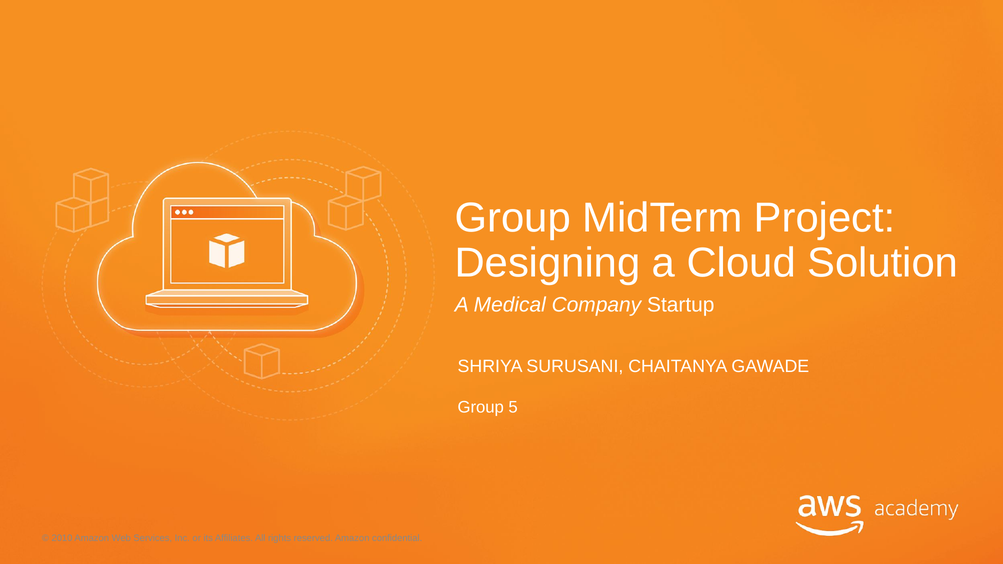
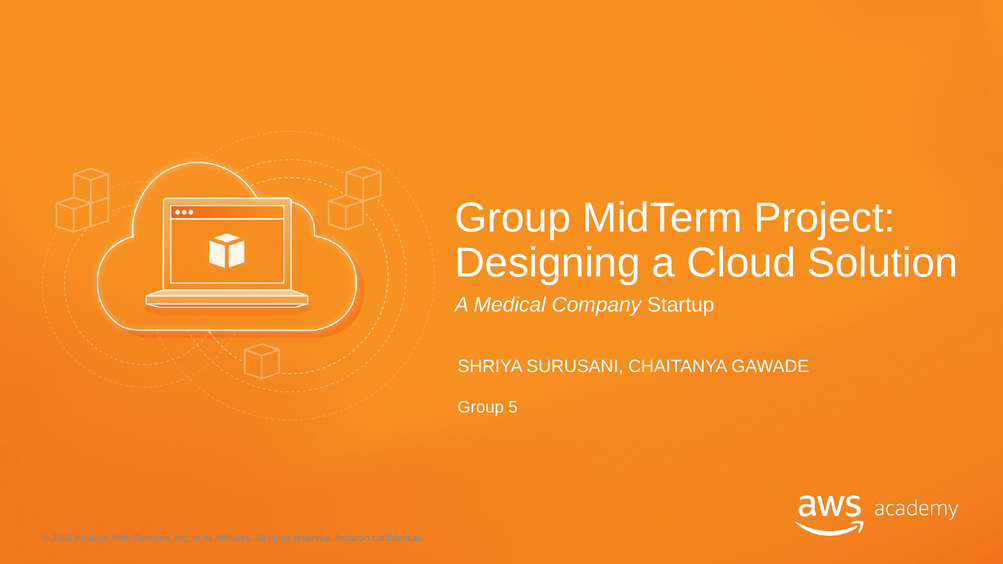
2010: 2010 -> 2088
